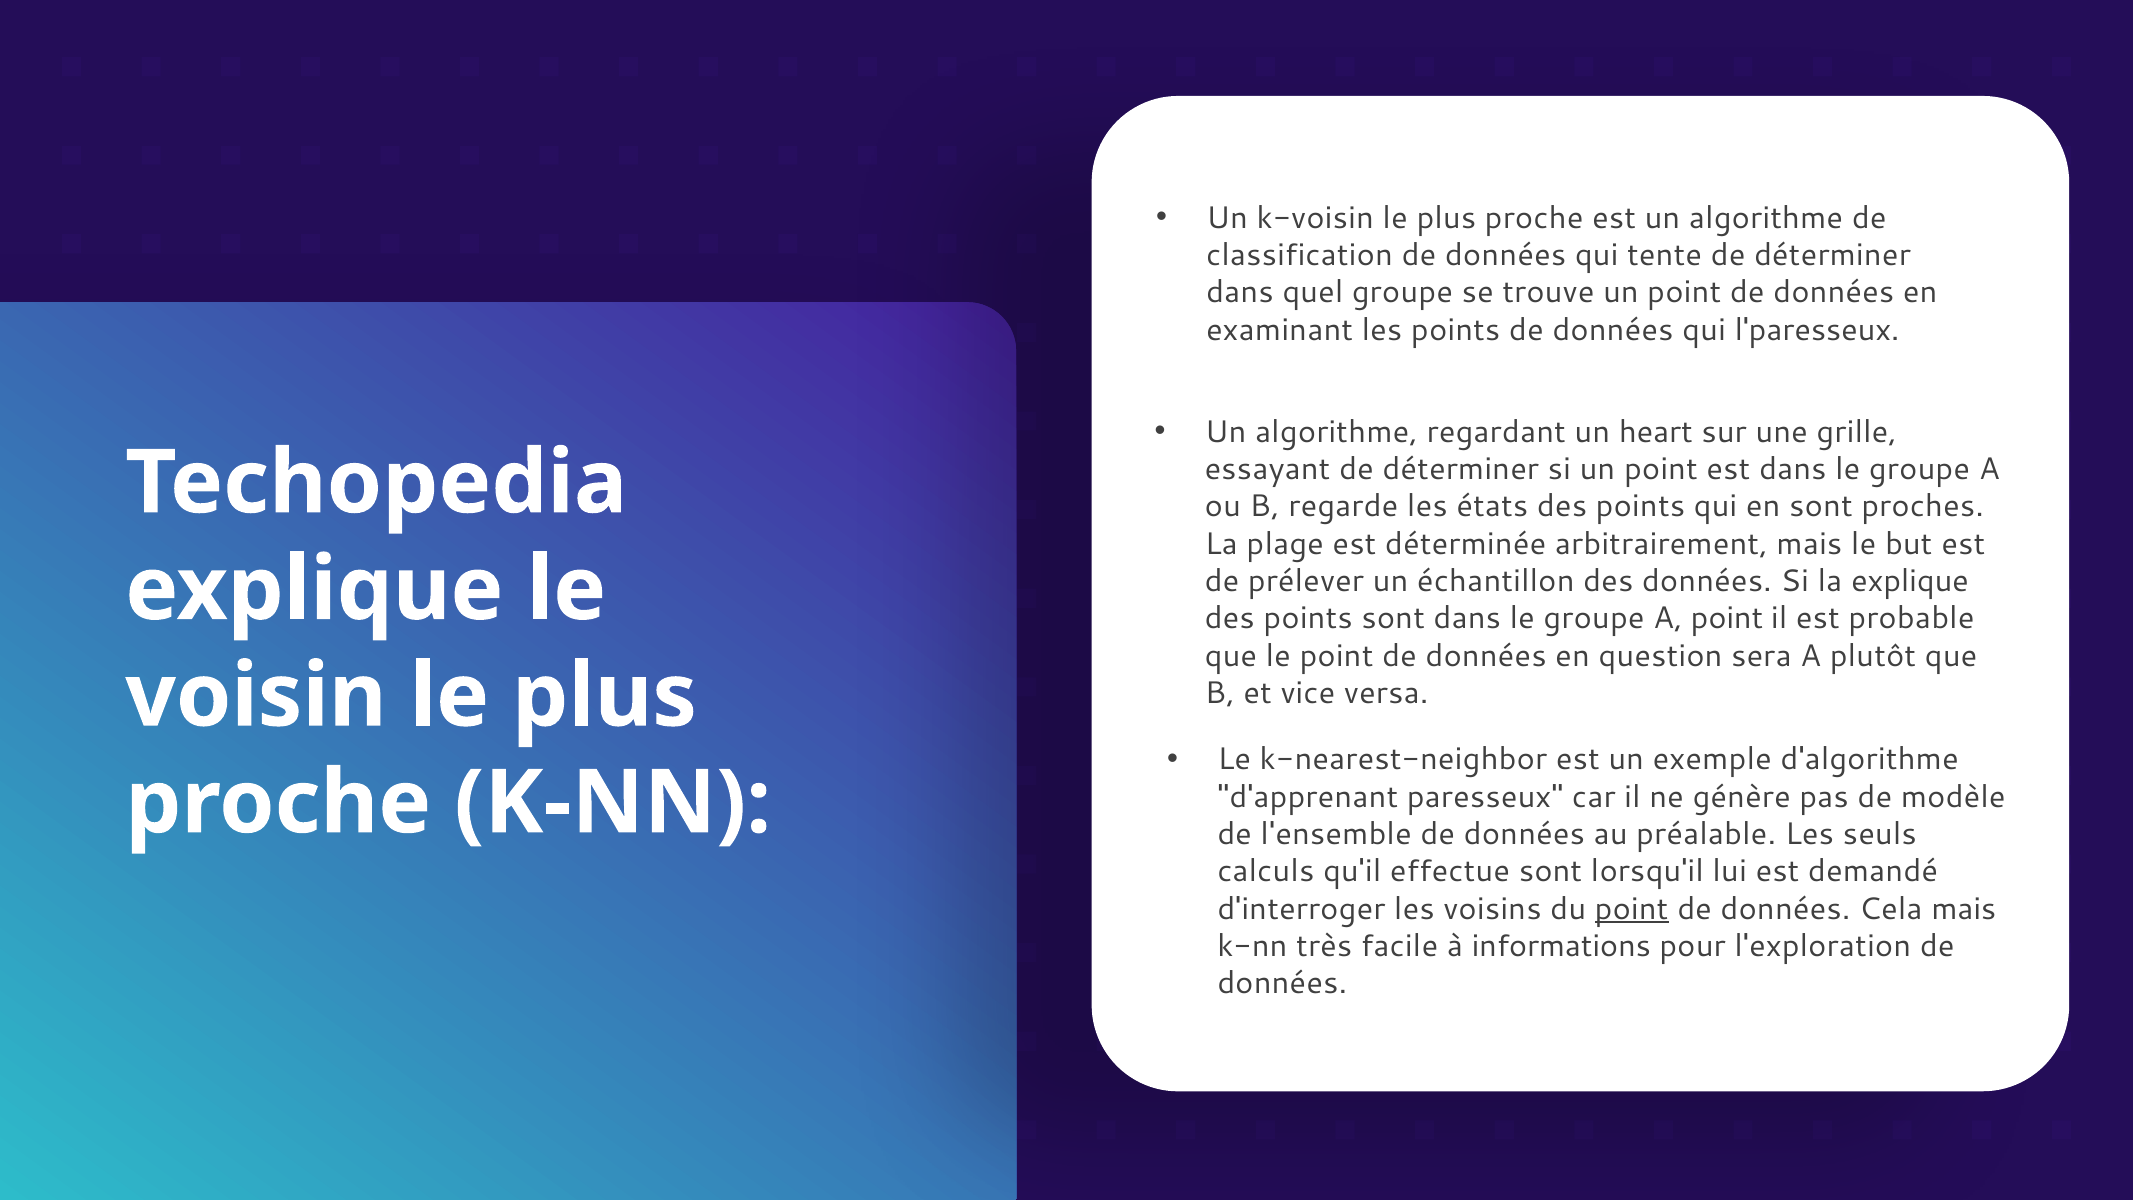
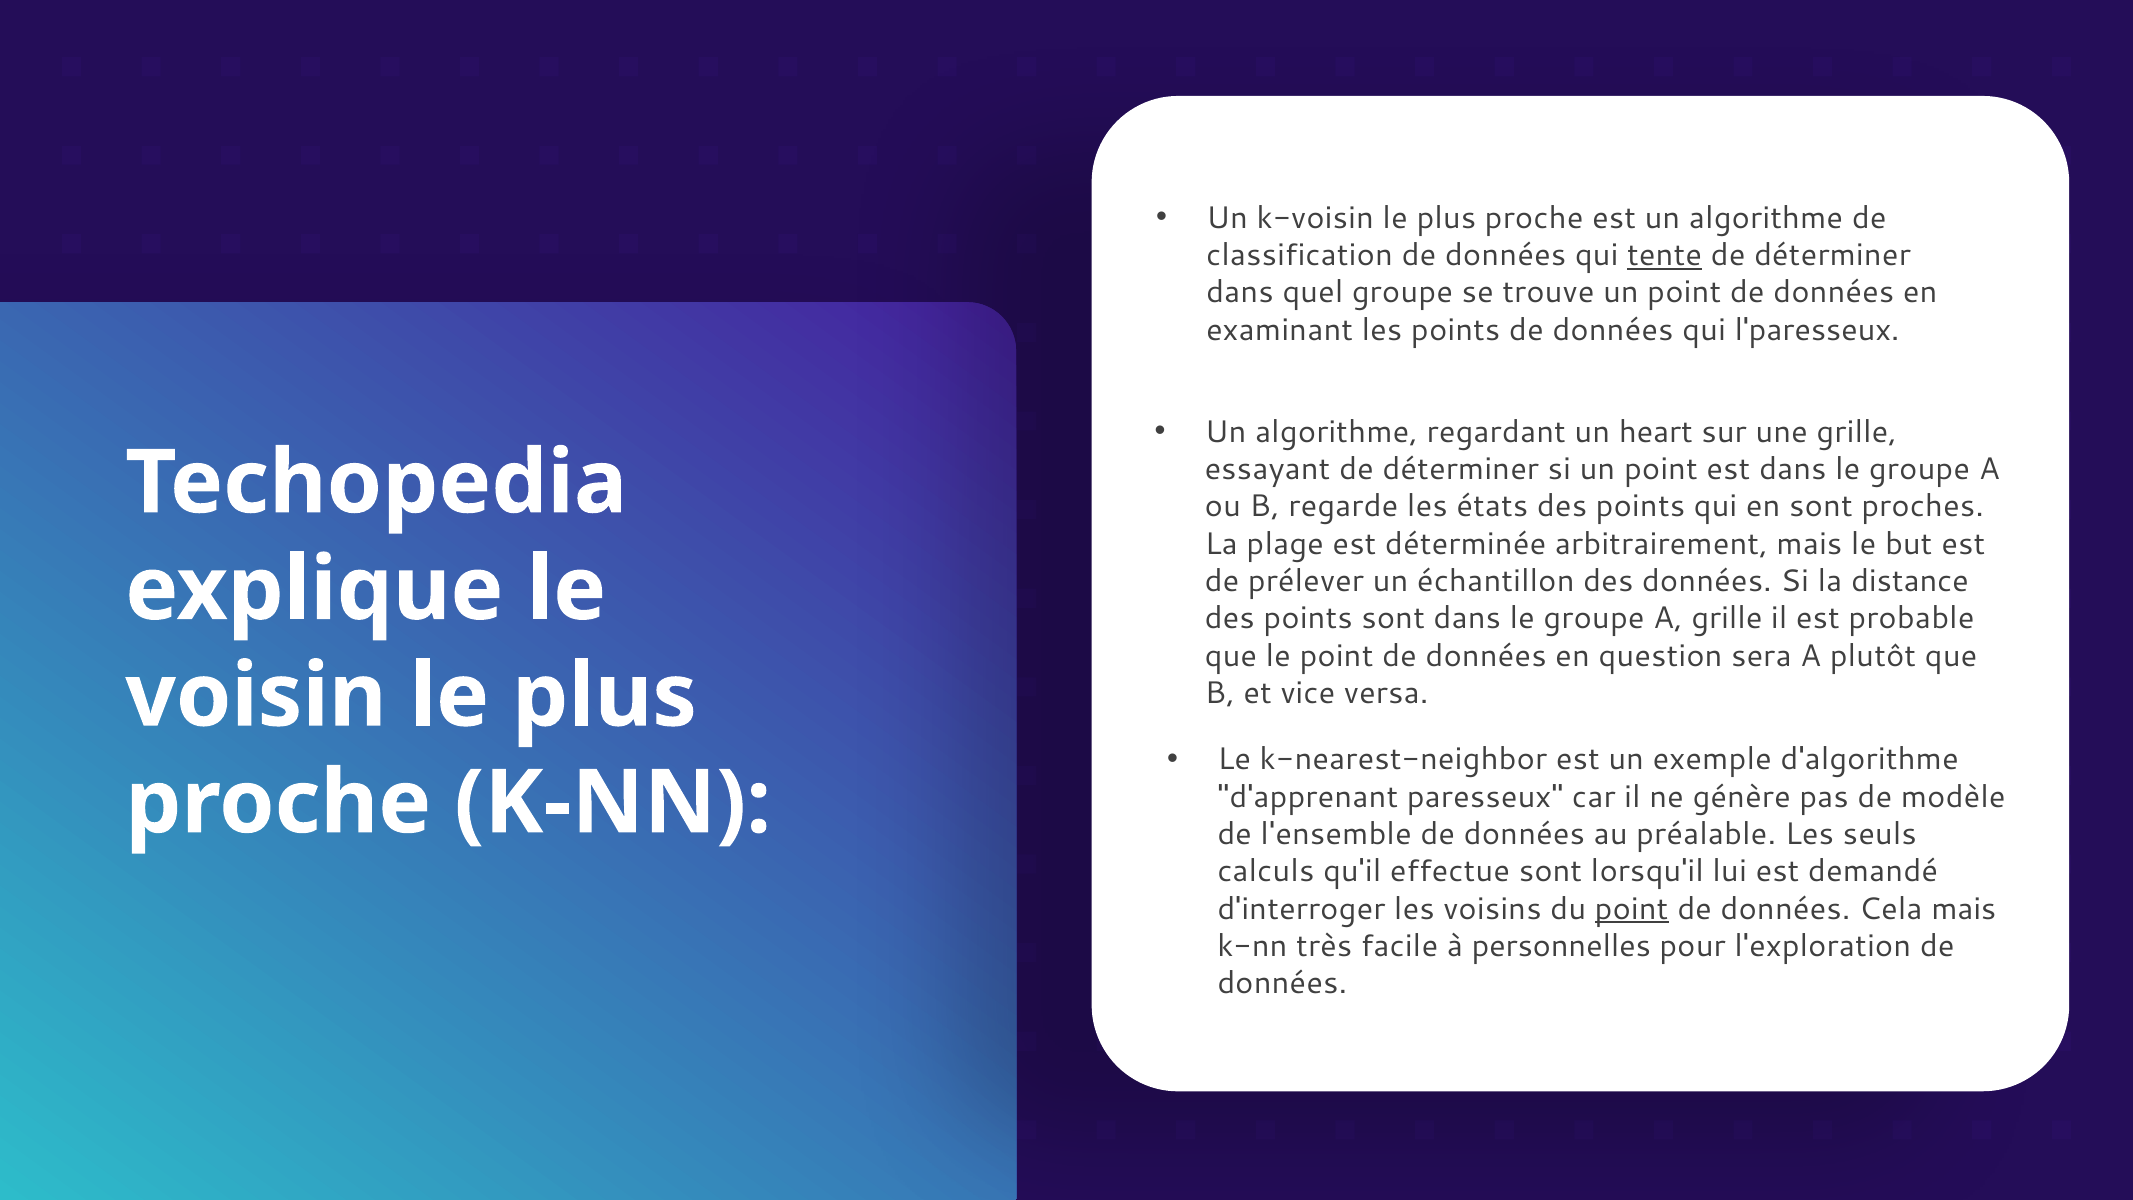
tente underline: none -> present
la explique: explique -> distance
A point: point -> grille
informations: informations -> personnelles
